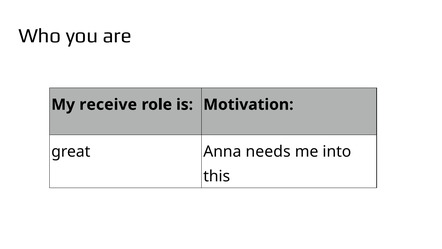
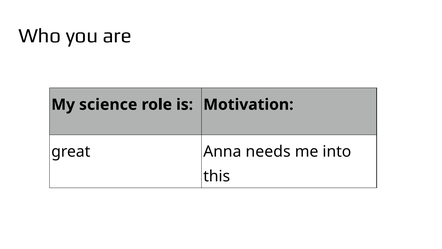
receive: receive -> science
